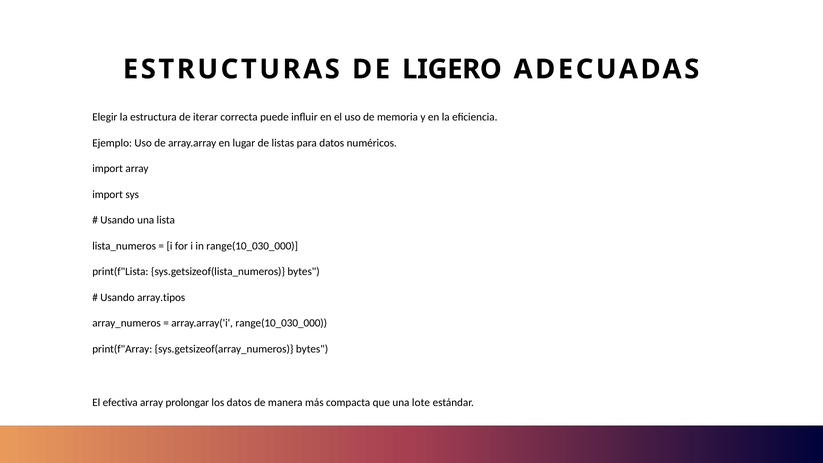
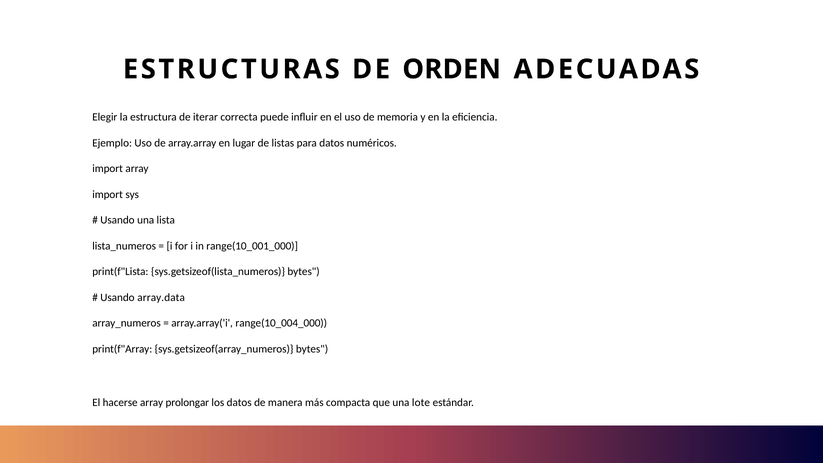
LIGERO: LIGERO -> ORDEN
in range(10_030_000: range(10_030_000 -> range(10_001_000
array.tipos: array.tipos -> array.data
array.array('i range(10_030_000: range(10_030_000 -> range(10_004_000
efectiva: efectiva -> hacerse
